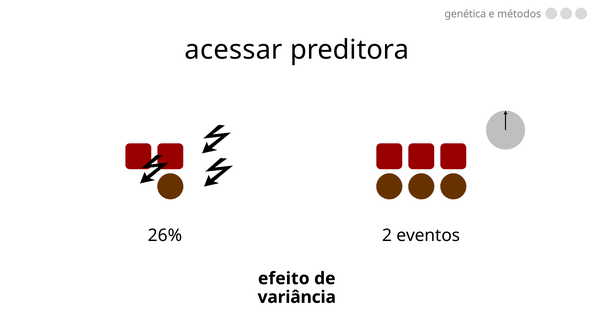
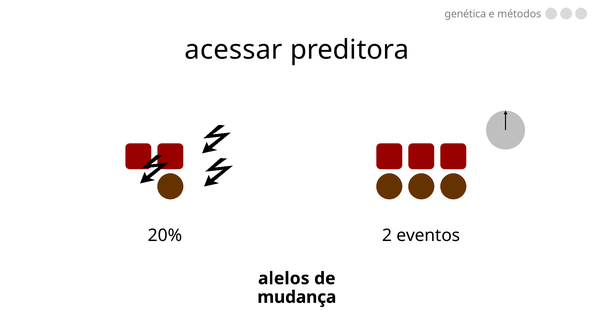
26%: 26% -> 20%
efeito: efeito -> alelos
variância: variância -> mudança
